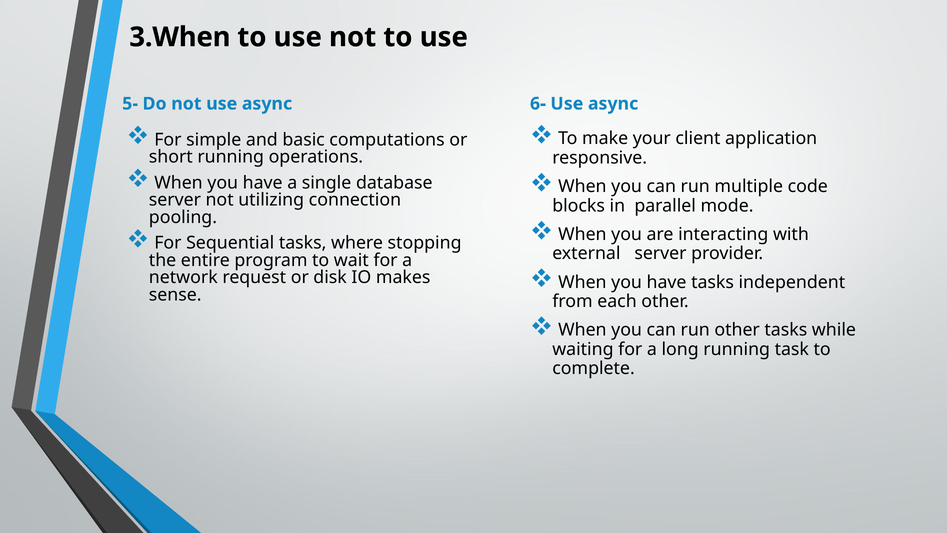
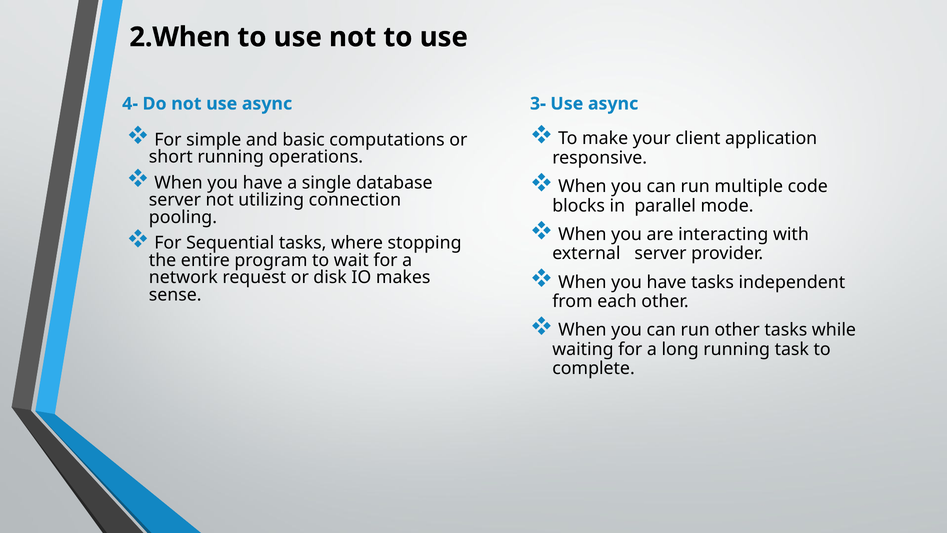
3.When: 3.When -> 2.When
5-: 5- -> 4-
6-: 6- -> 3-
